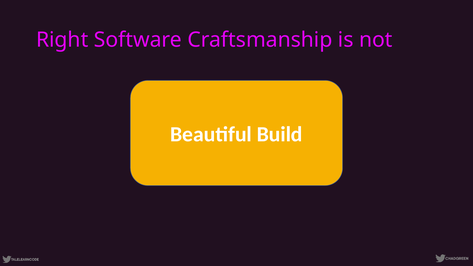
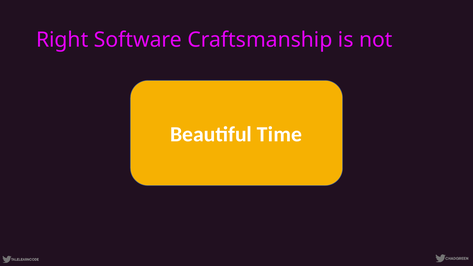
Build: Build -> Time
